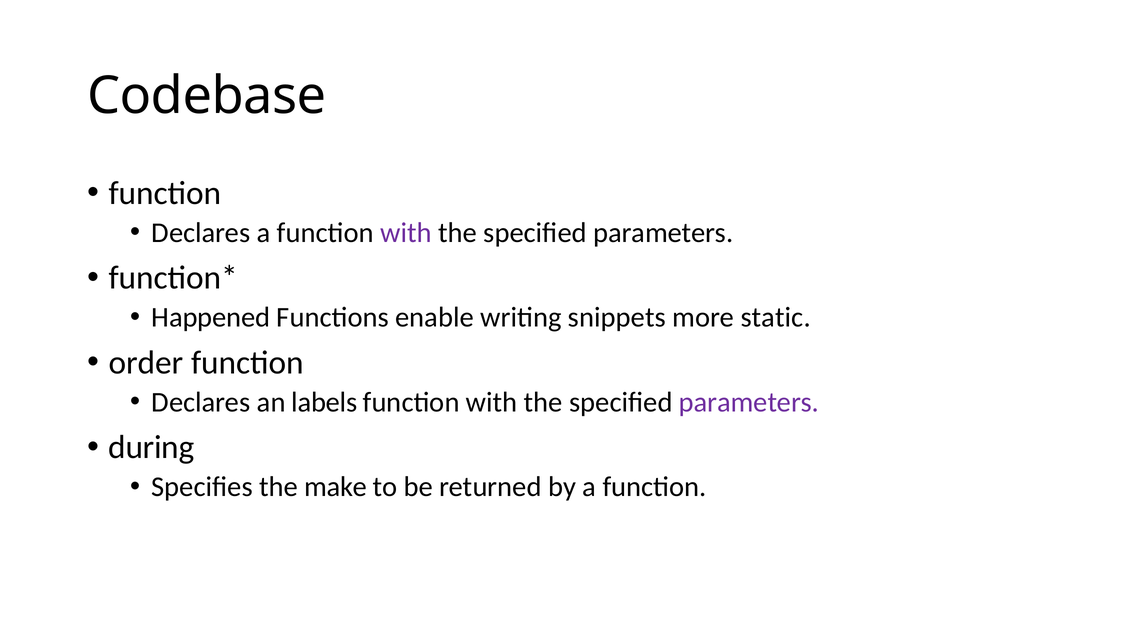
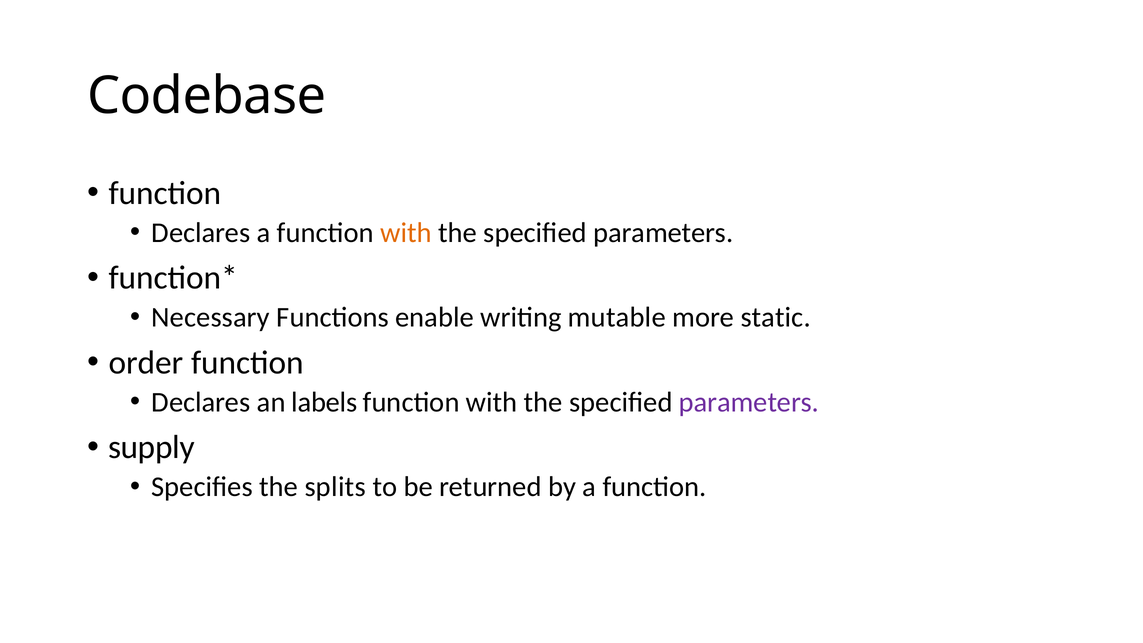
with at (406, 233) colour: purple -> orange
Happened: Happened -> Necessary
snippets: snippets -> mutable
during: during -> supply
make: make -> splits
